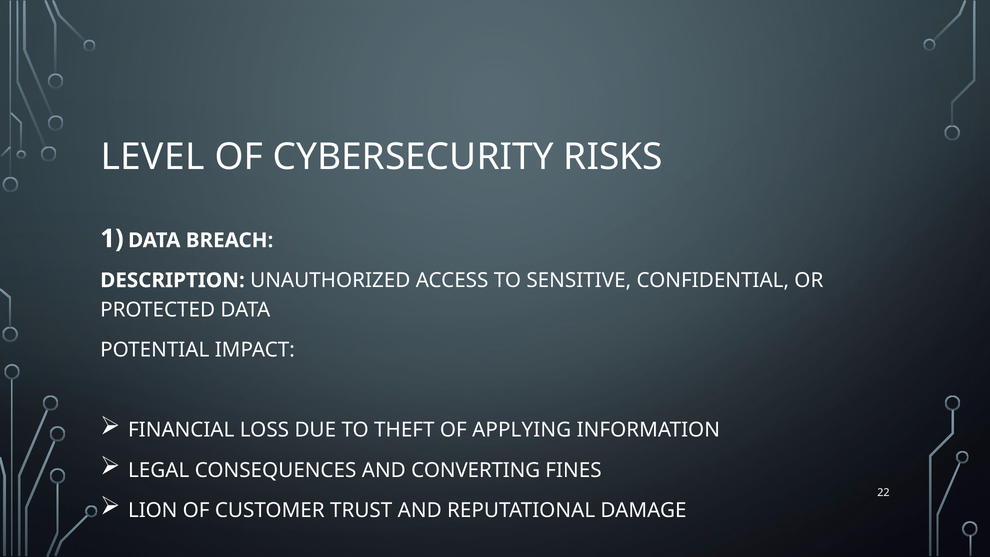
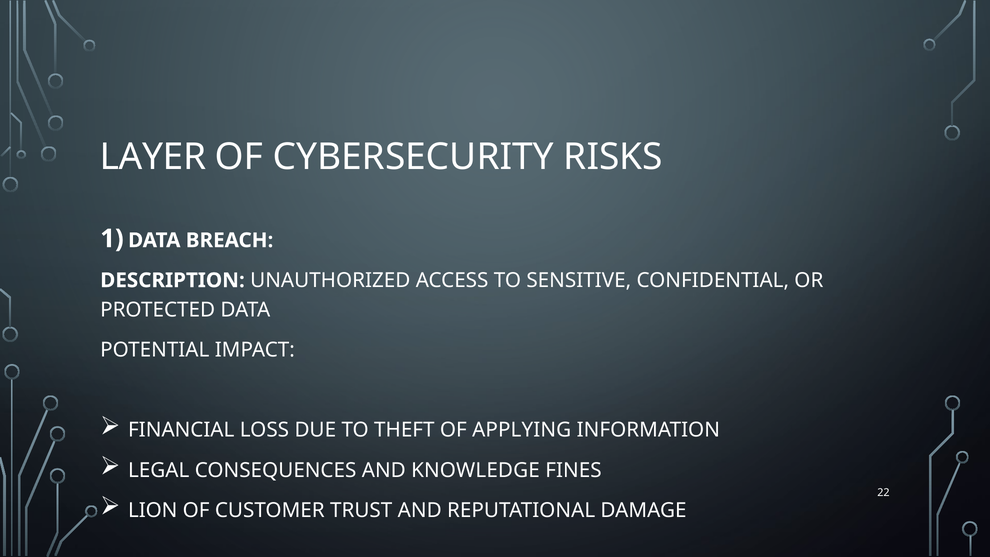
LEVEL: LEVEL -> LAYER
CONVERTING: CONVERTING -> KNOWLEDGE
